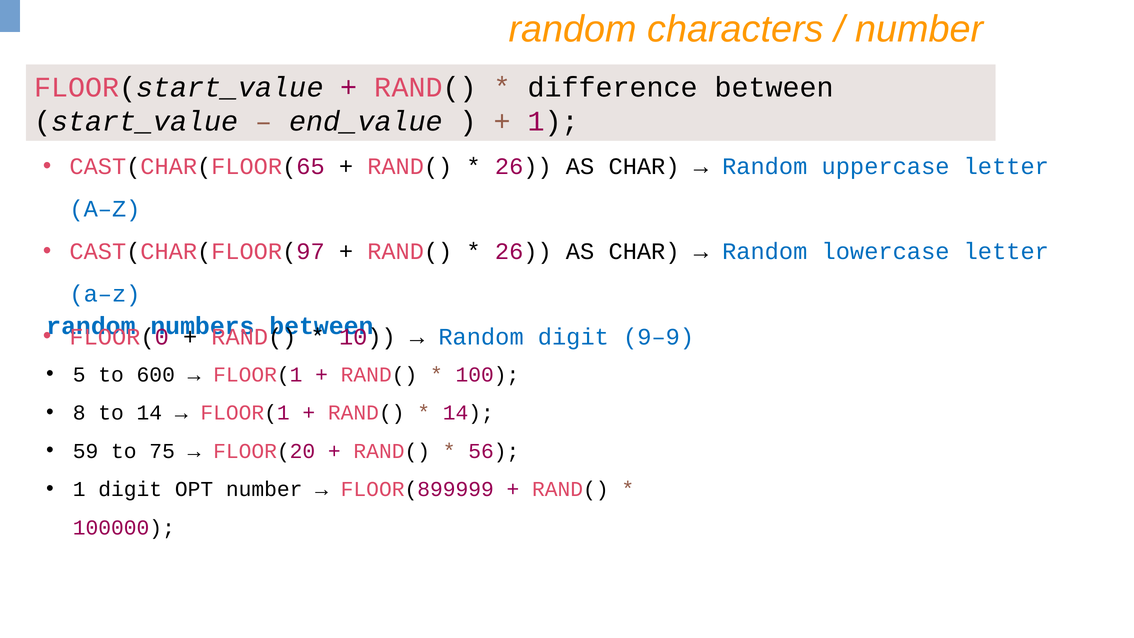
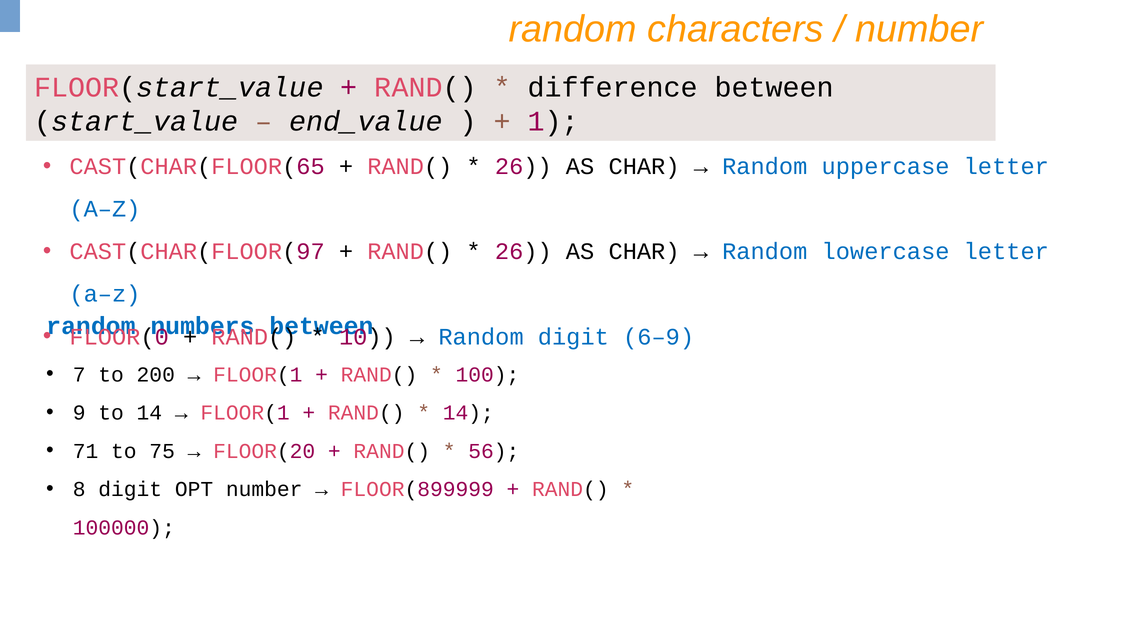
9–9: 9–9 -> 6–9
5: 5 -> 7
600: 600 -> 200
8: 8 -> 9
59: 59 -> 71
1 at (79, 489): 1 -> 8
